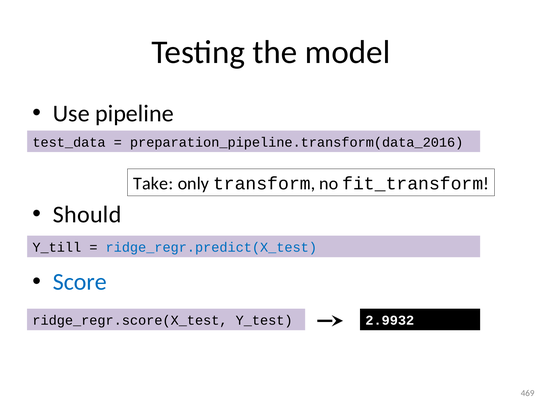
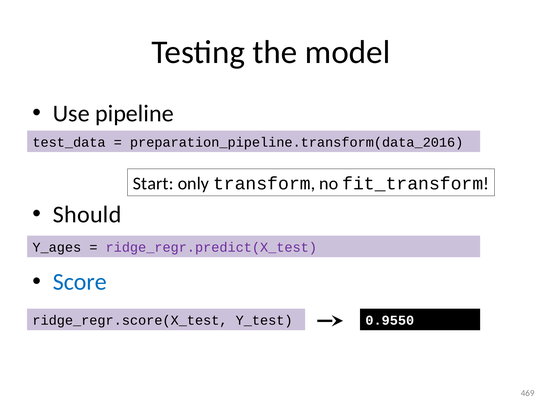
Take: Take -> Start
Y_till: Y_till -> Y_ages
ridge_regr.predict(X_test colour: blue -> purple
2.9932: 2.9932 -> 0.9550
